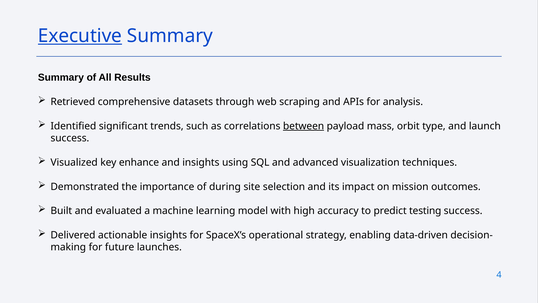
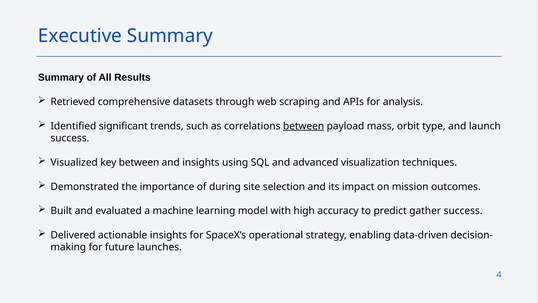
Executive underline: present -> none
key enhance: enhance -> between
testing: testing -> gather
